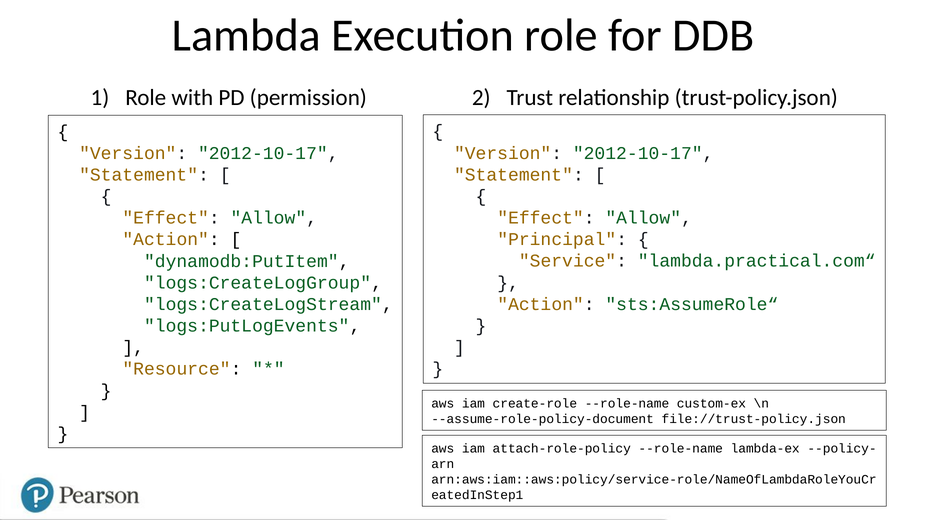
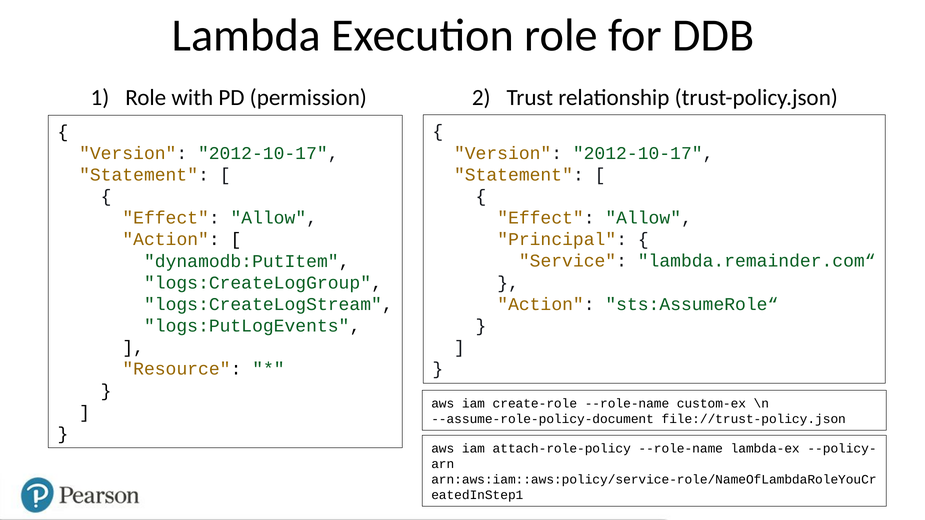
lambda.practical.com“: lambda.practical.com“ -> lambda.remainder.com“
